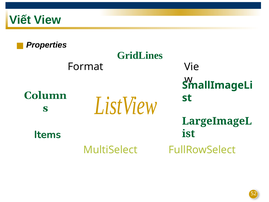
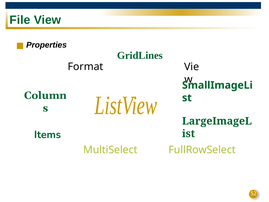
Viết: Viết -> File
